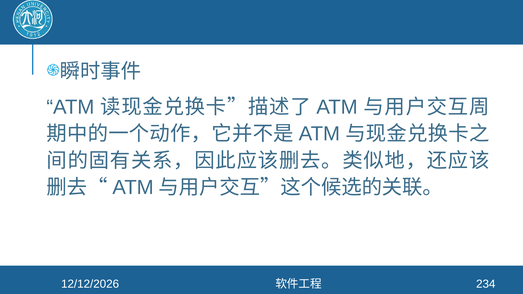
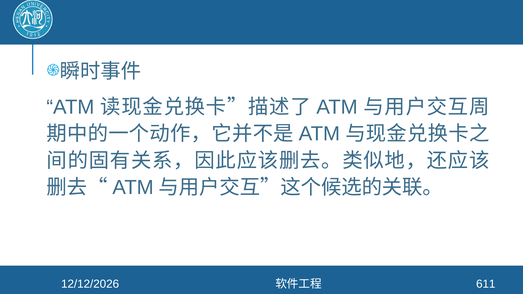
234: 234 -> 611
